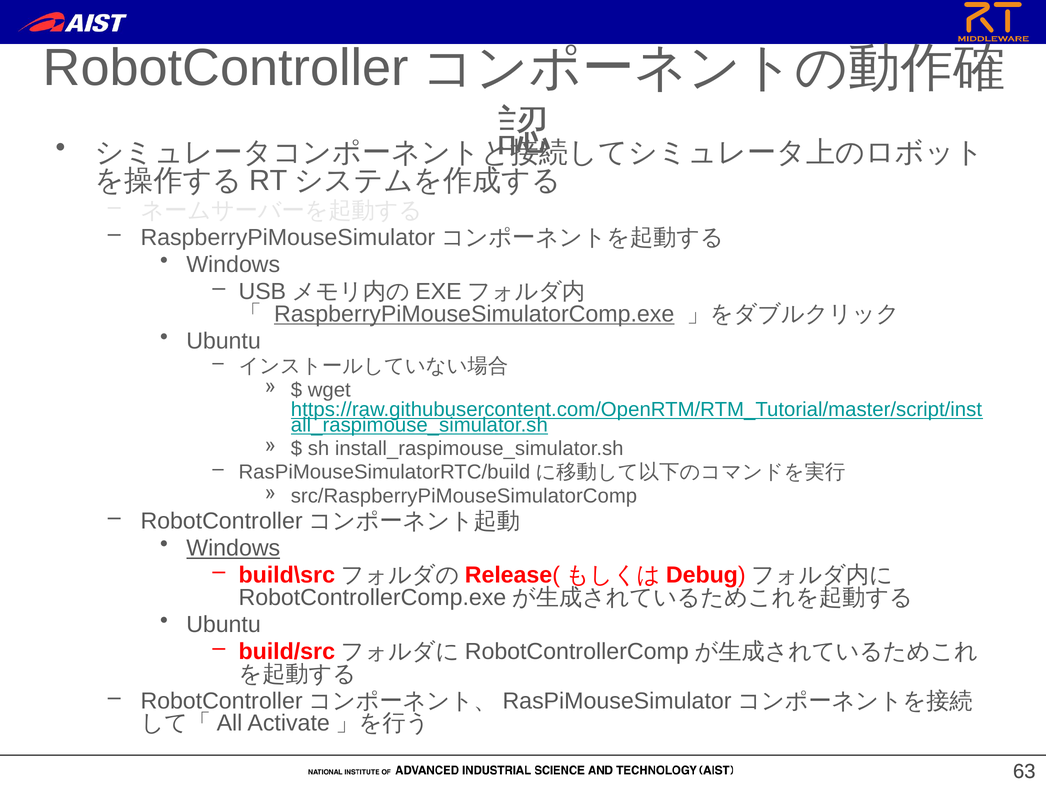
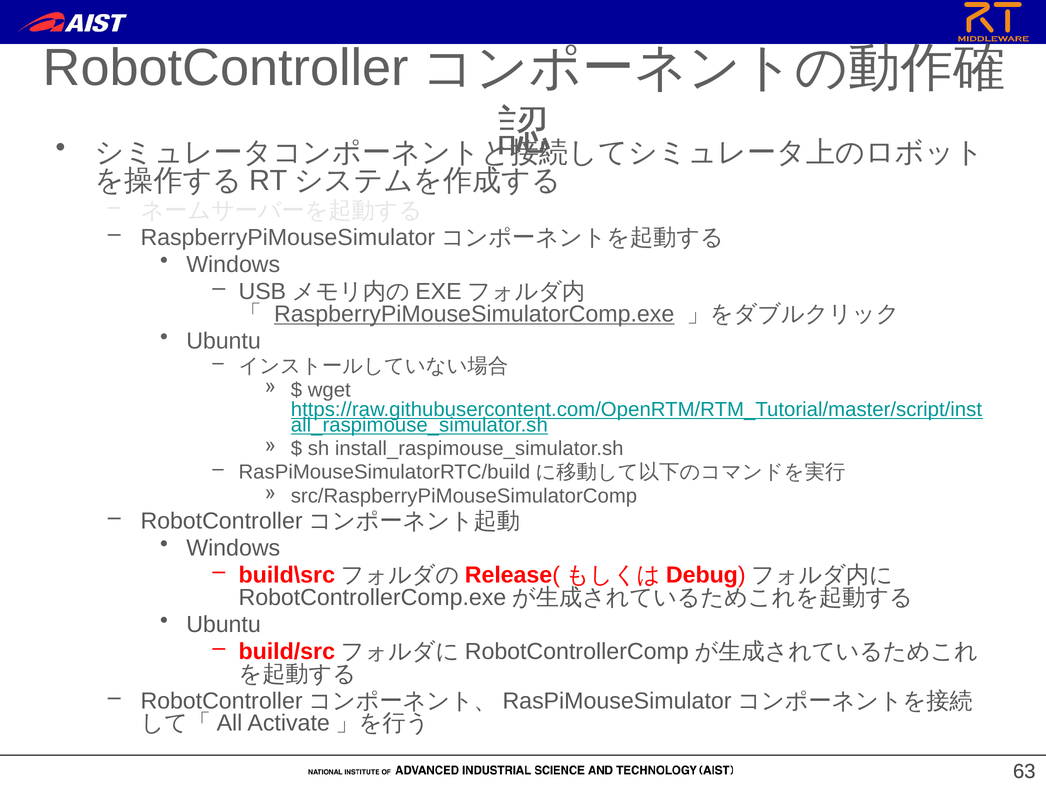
Windows at (233, 548) underline: present -> none
